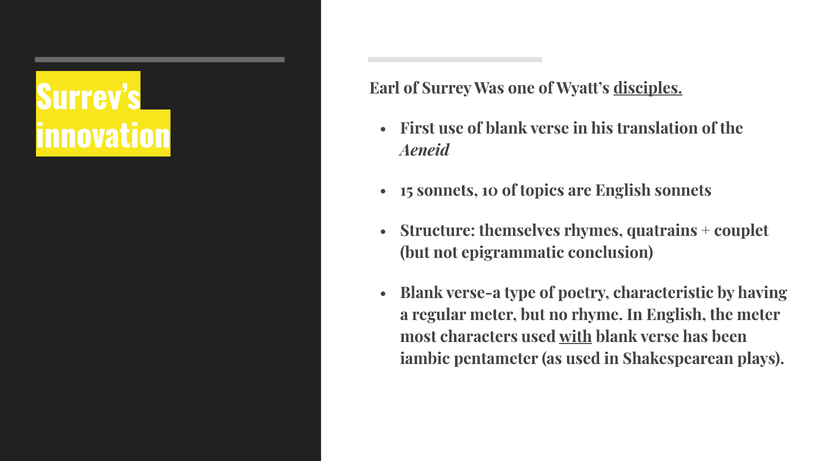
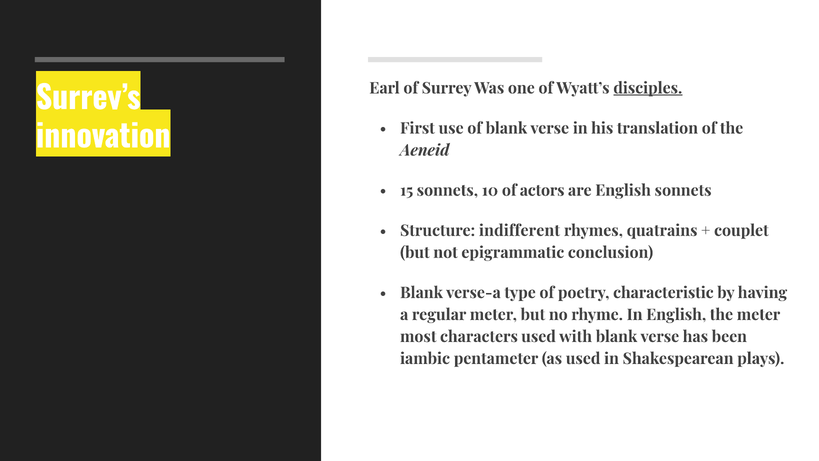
topics: topics -> actors
themselves: themselves -> indifferent
with underline: present -> none
